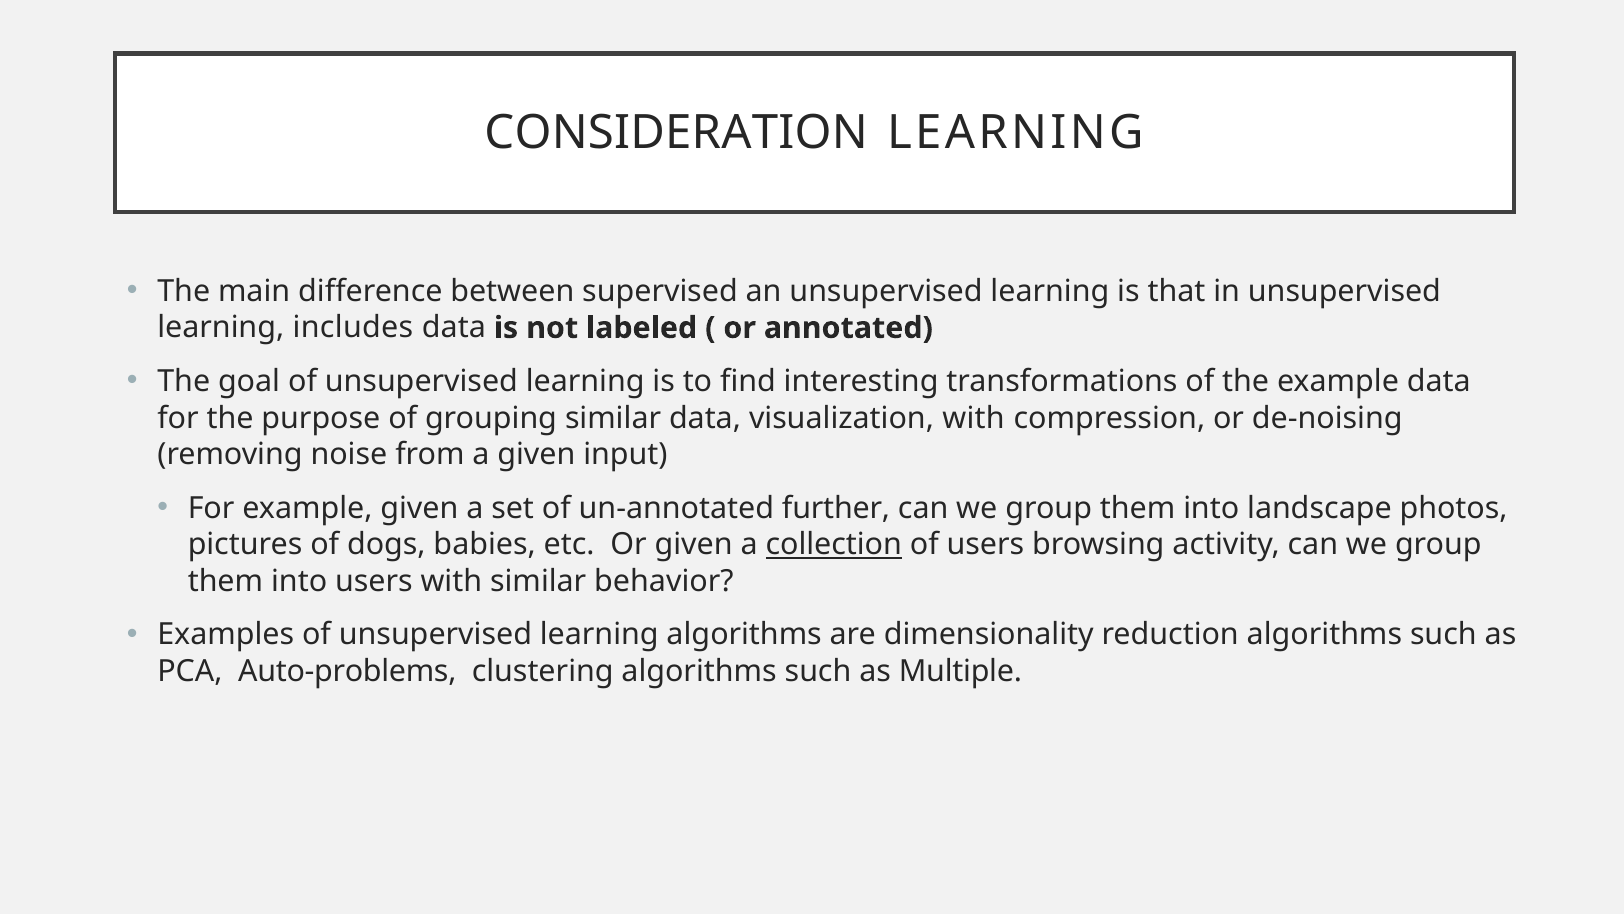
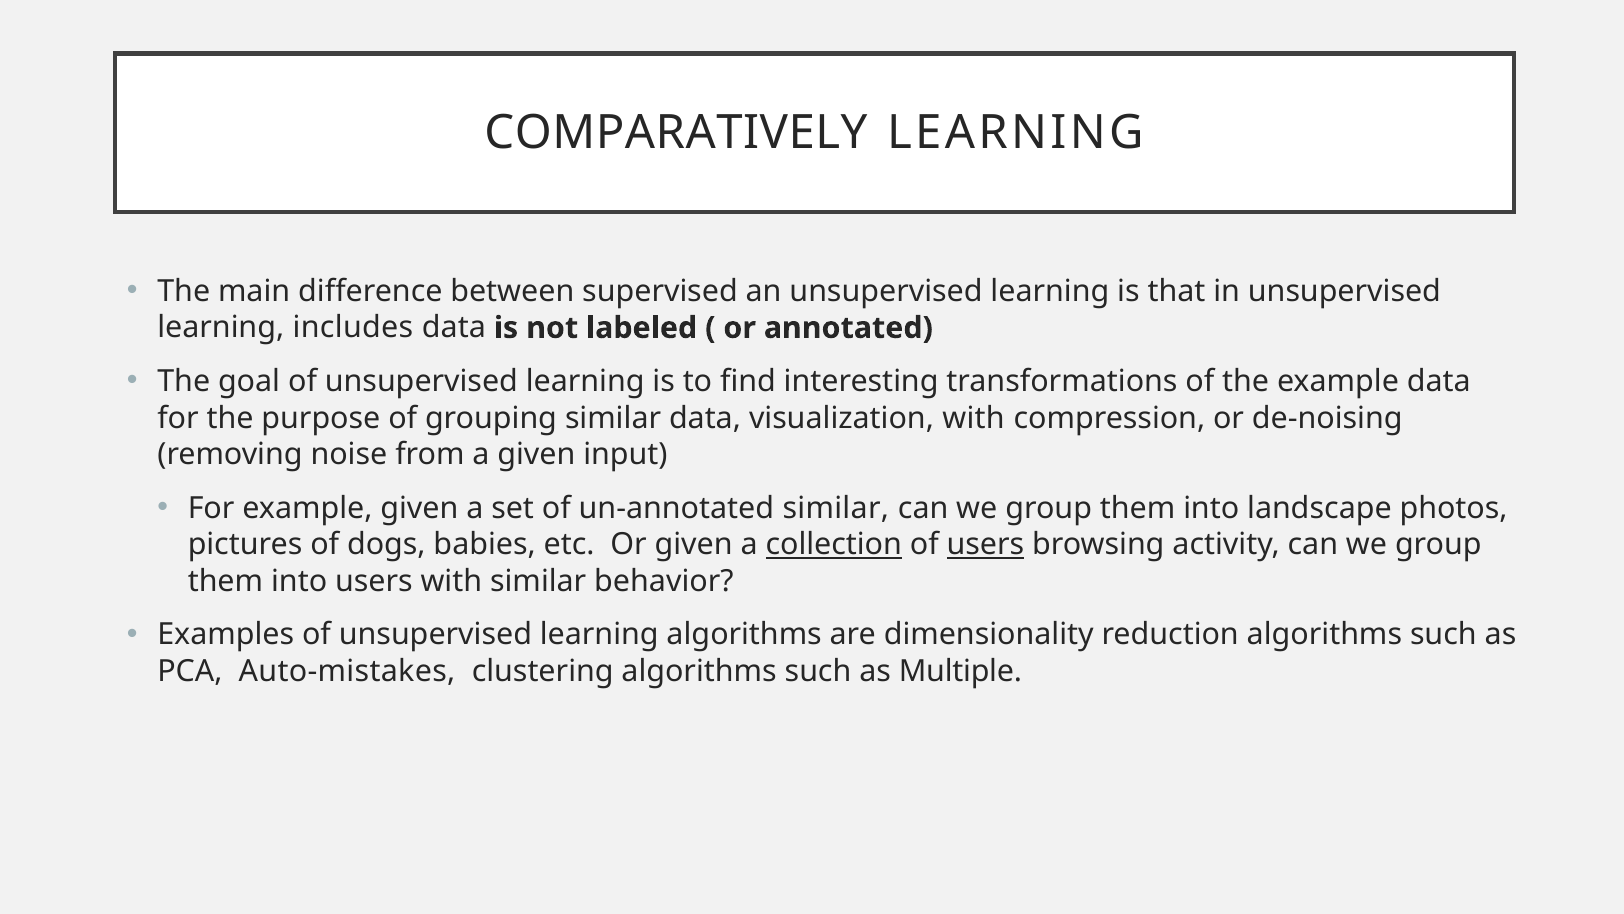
CONSIDERATION: CONSIDERATION -> COMPARATIVELY
un-annotated further: further -> similar
users at (985, 544) underline: none -> present
Auto-problems: Auto-problems -> Auto-mistakes
